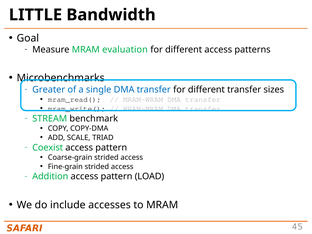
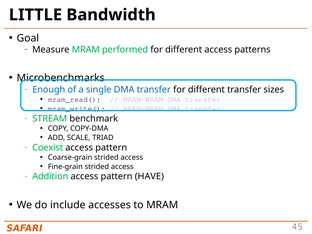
evaluation: evaluation -> performed
Greater: Greater -> Enough
LOAD: LOAD -> HAVE
